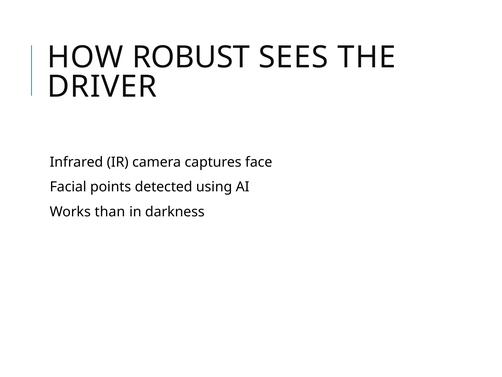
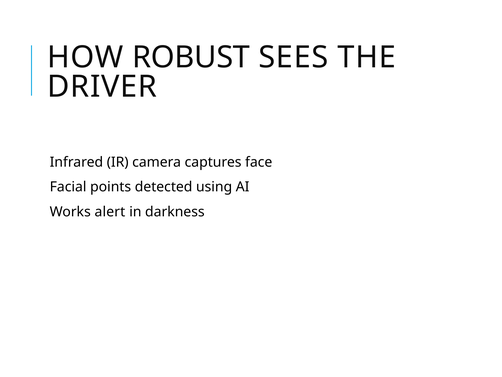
than: than -> alert
